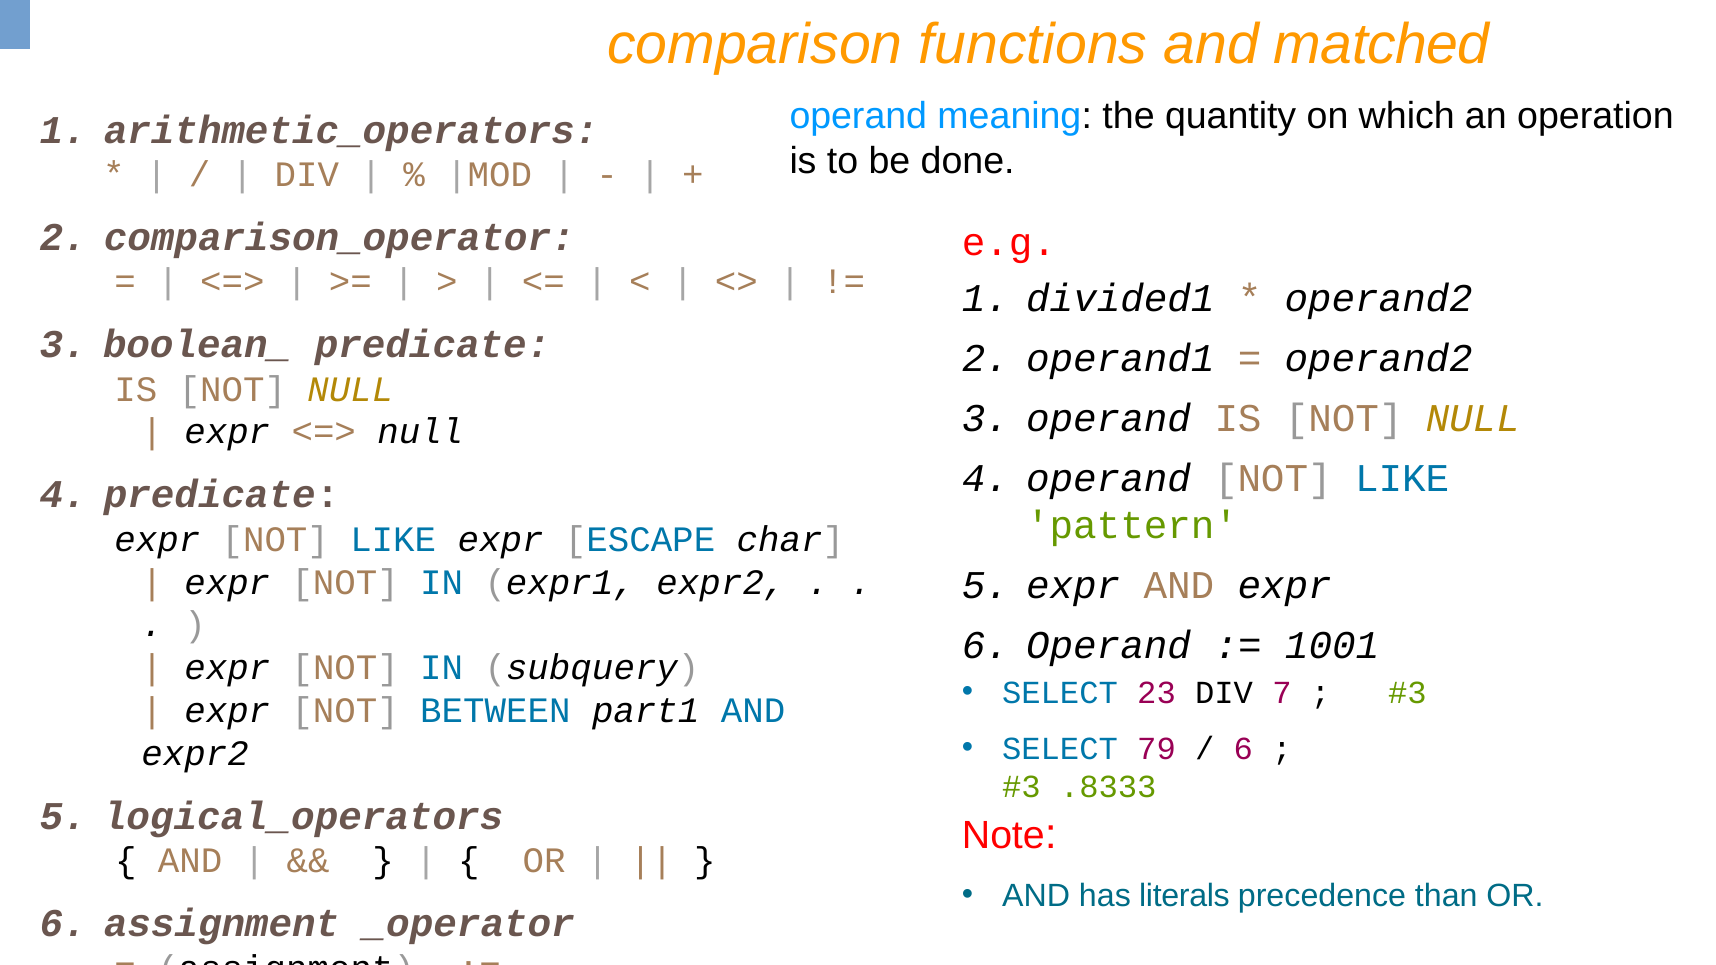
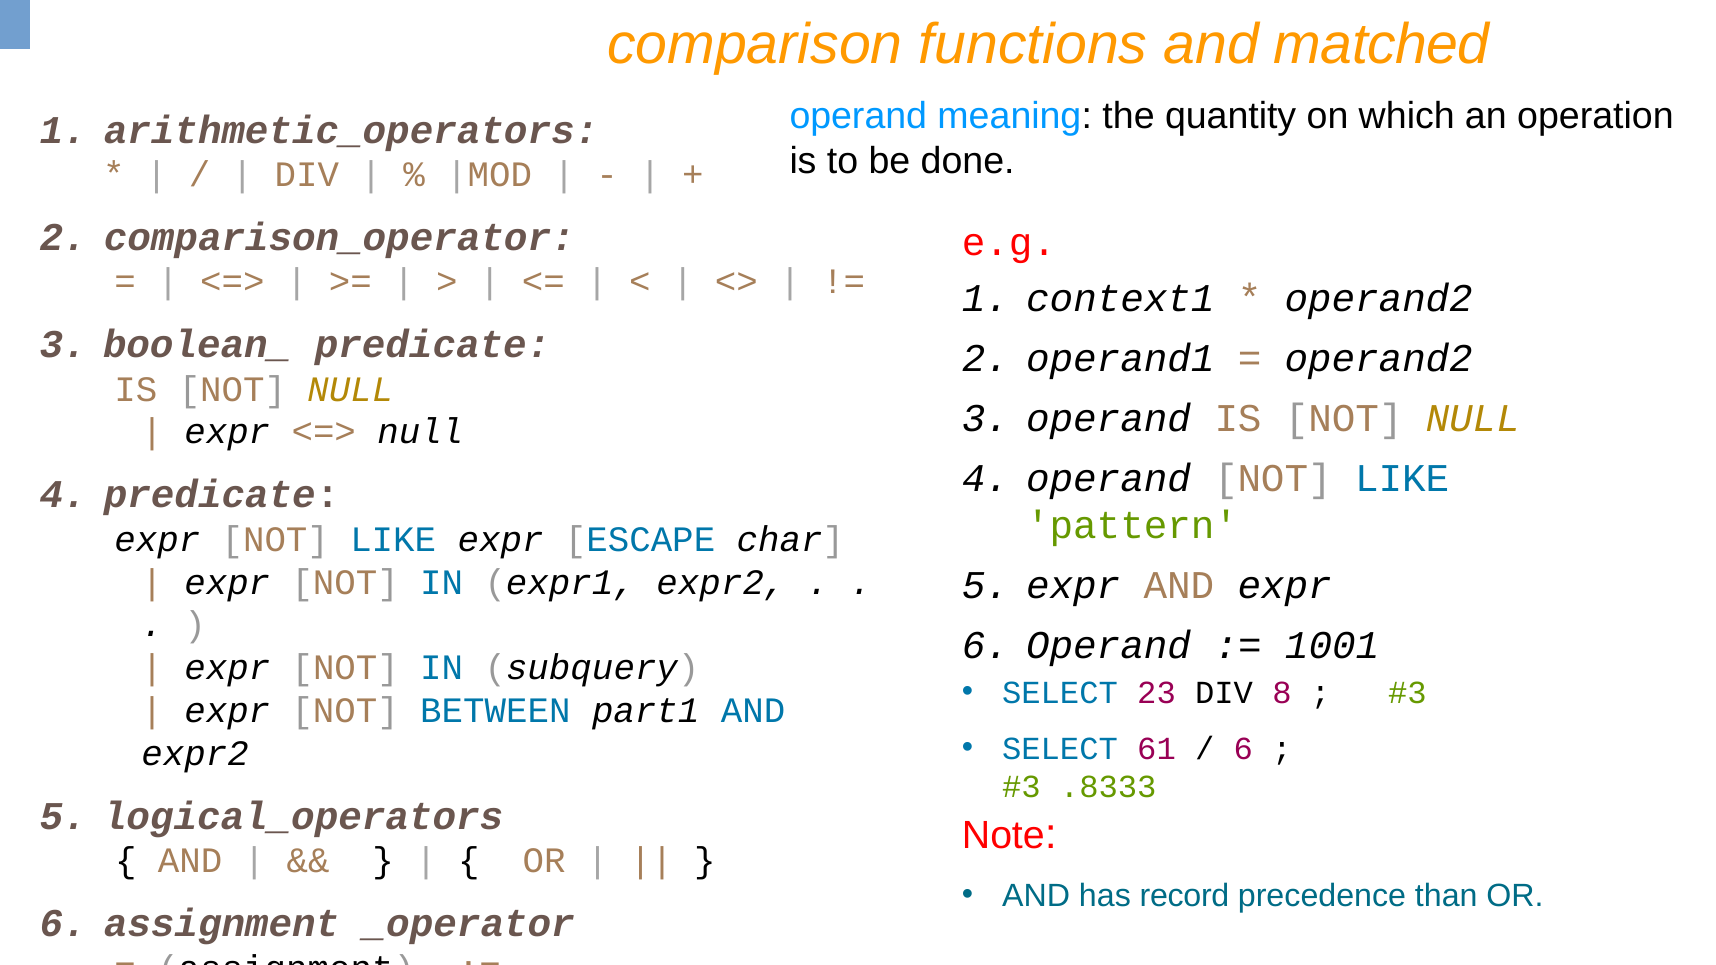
divided1: divided1 -> context1
7: 7 -> 8
79: 79 -> 61
literals: literals -> record
